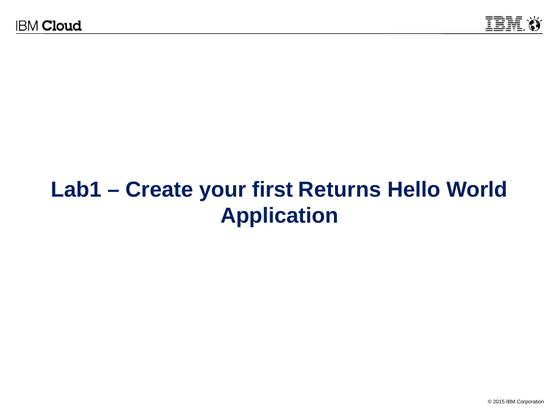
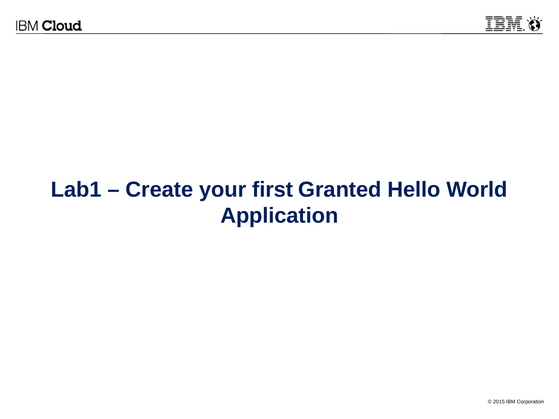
Returns: Returns -> Granted
